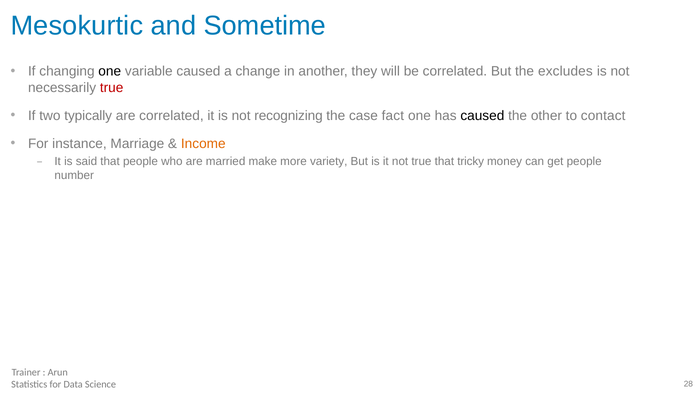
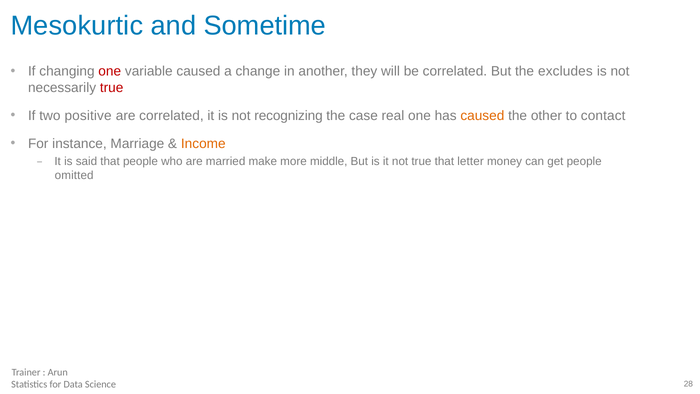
one at (110, 71) colour: black -> red
typically: typically -> positive
fact: fact -> real
caused at (482, 116) colour: black -> orange
variety: variety -> middle
tricky: tricky -> letter
number: number -> omitted
